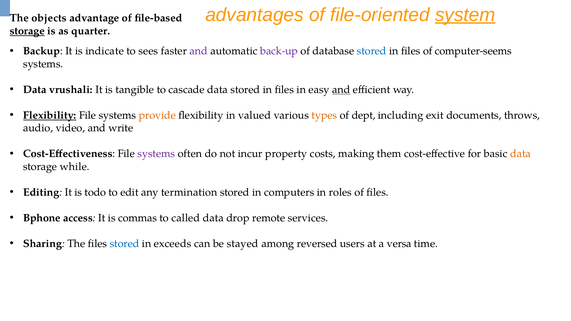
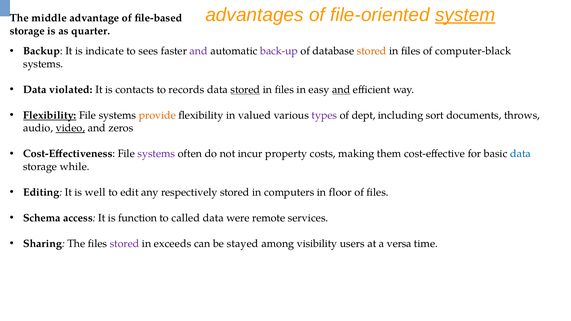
objects: objects -> middle
storage at (27, 31) underline: present -> none
stored at (372, 51) colour: blue -> orange
computer-seems: computer-seems -> computer-black
vrushali: vrushali -> violated
tangible: tangible -> contacts
cascade: cascade -> records
stored at (245, 90) underline: none -> present
types colour: orange -> purple
exit: exit -> sort
video underline: none -> present
write: write -> zeros
data at (521, 154) colour: orange -> blue
todo: todo -> well
termination: termination -> respectively
roles: roles -> floor
Bphone: Bphone -> Schema
commas: commas -> function
drop: drop -> were
stored at (125, 244) colour: blue -> purple
reversed: reversed -> visibility
